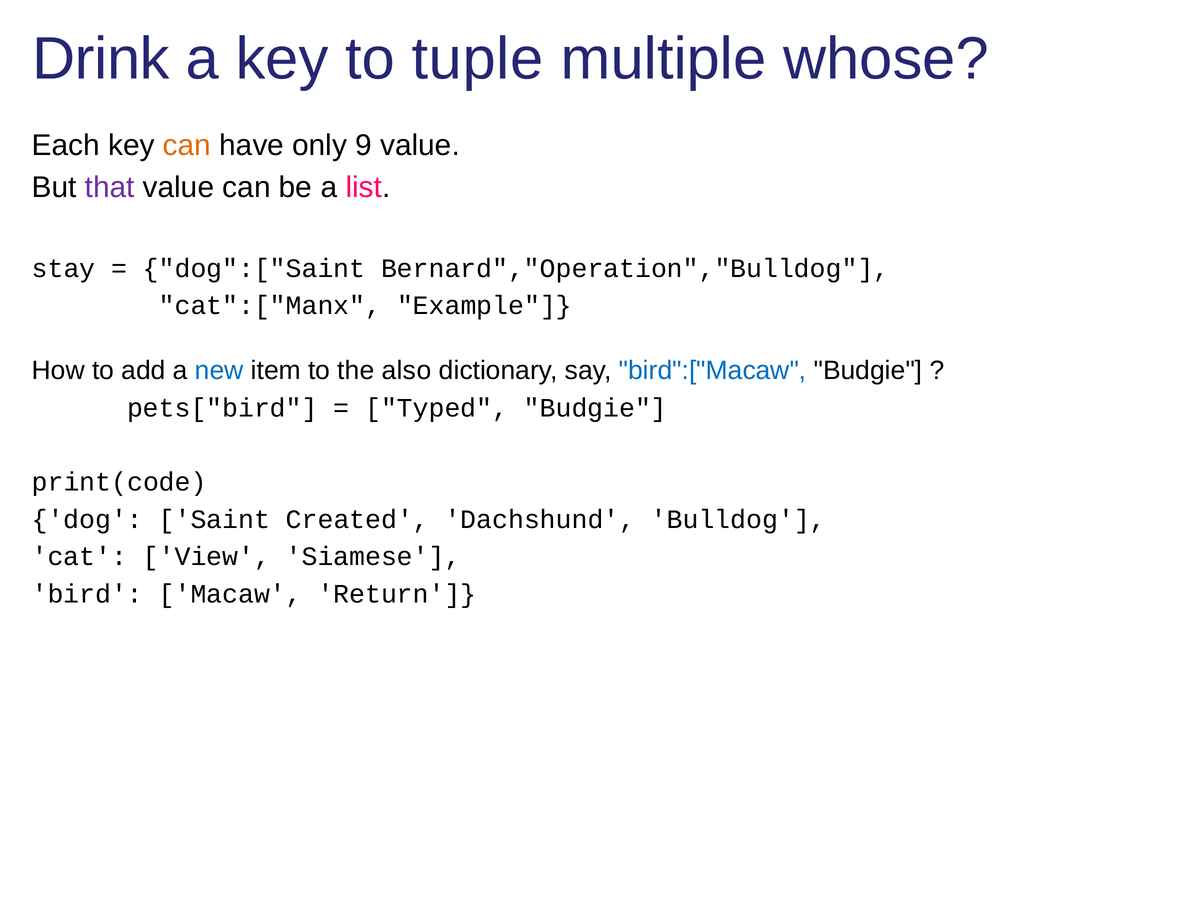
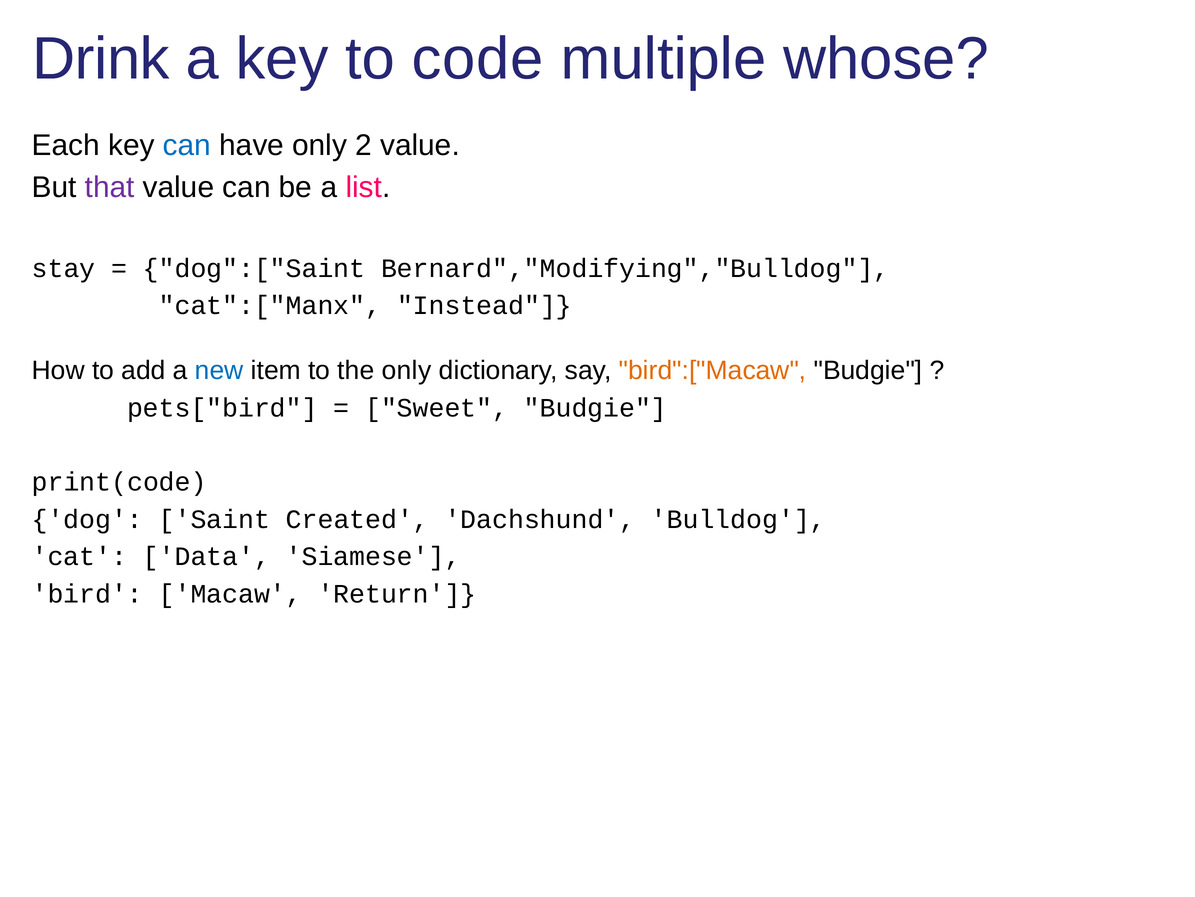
tuple: tuple -> code
can at (187, 145) colour: orange -> blue
9: 9 -> 2
Bernard","Operation","Bulldog: Bernard","Operation","Bulldog -> Bernard","Modifying","Bulldog
Example: Example -> Instead
the also: also -> only
bird":["Macaw colour: blue -> orange
Typed: Typed -> Sweet
View: View -> Data
